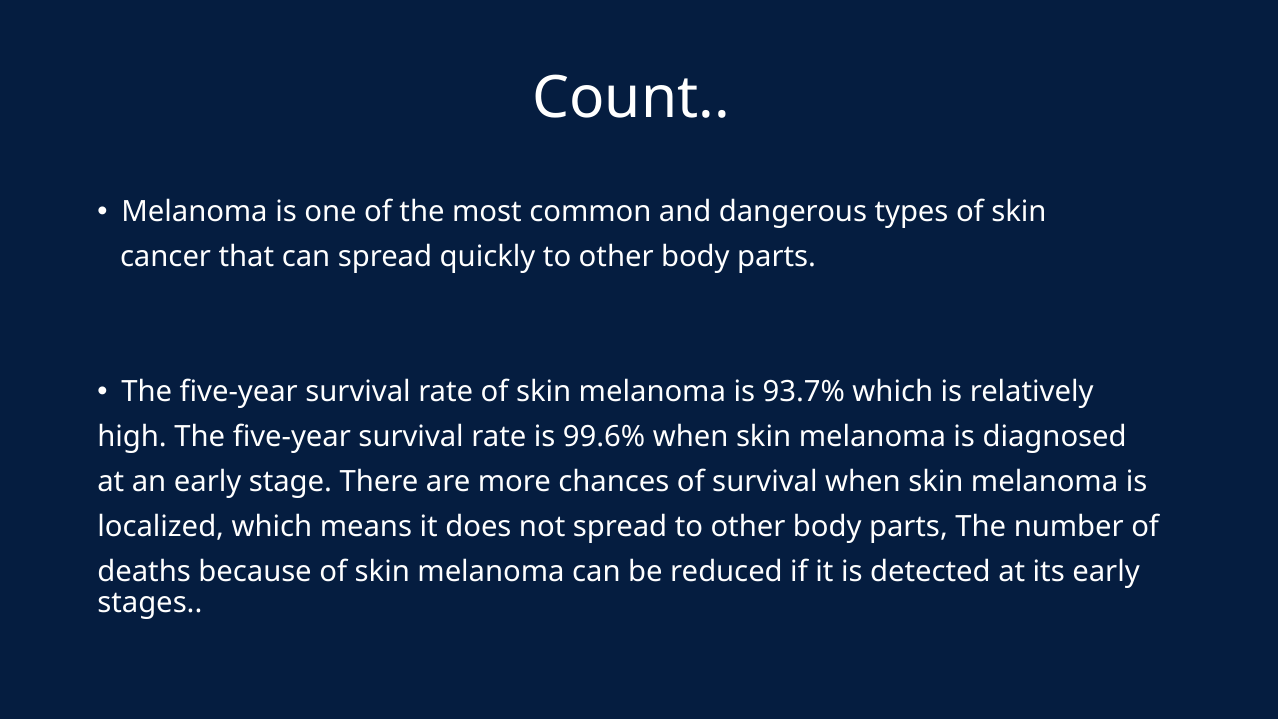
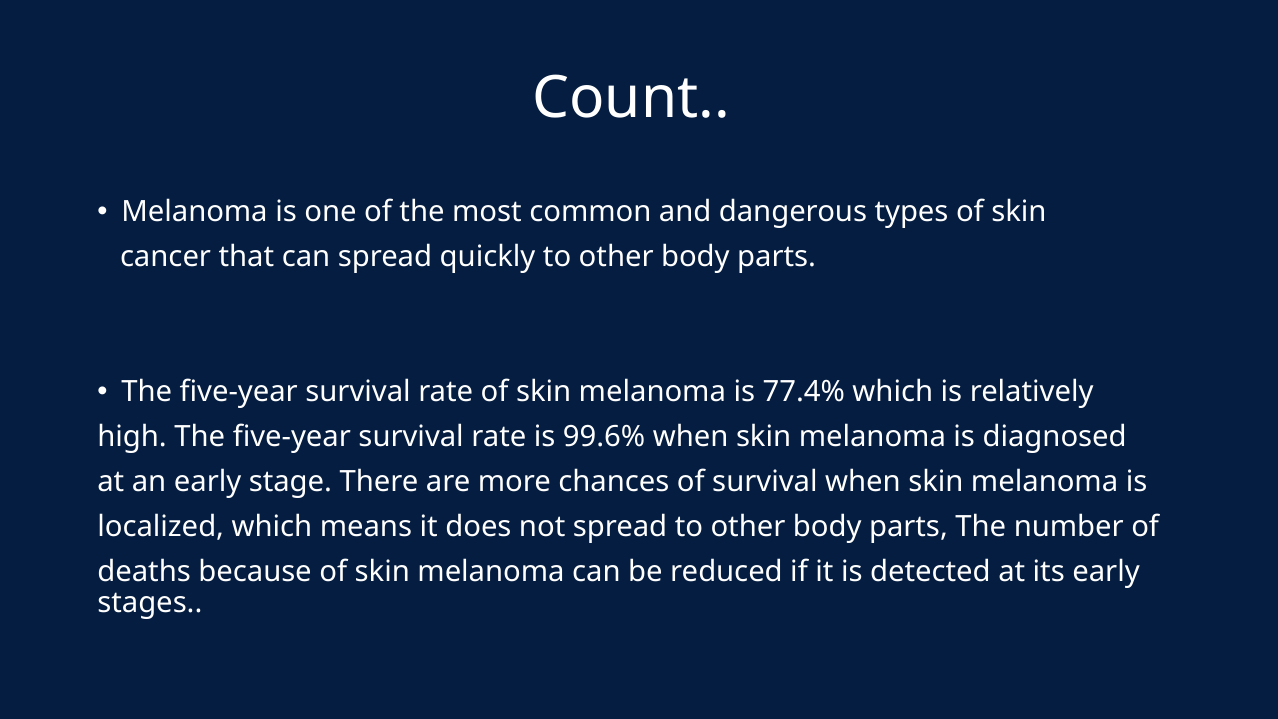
93.7%: 93.7% -> 77.4%
